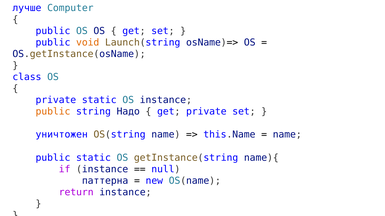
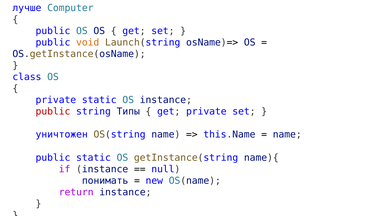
public at (53, 112) colour: orange -> red
Надо: Надо -> Типы
паттерна: паттерна -> понимать
